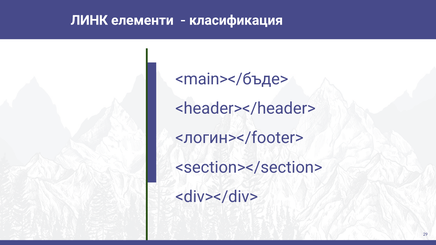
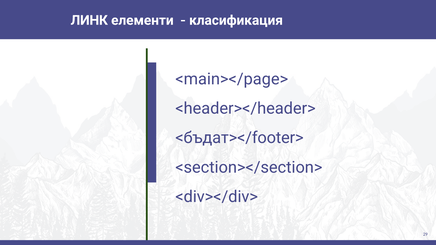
<main></бъде>: <main></бъде> -> <main></page>
<логин></footer>: <логин></footer> -> <бъдат></footer>
